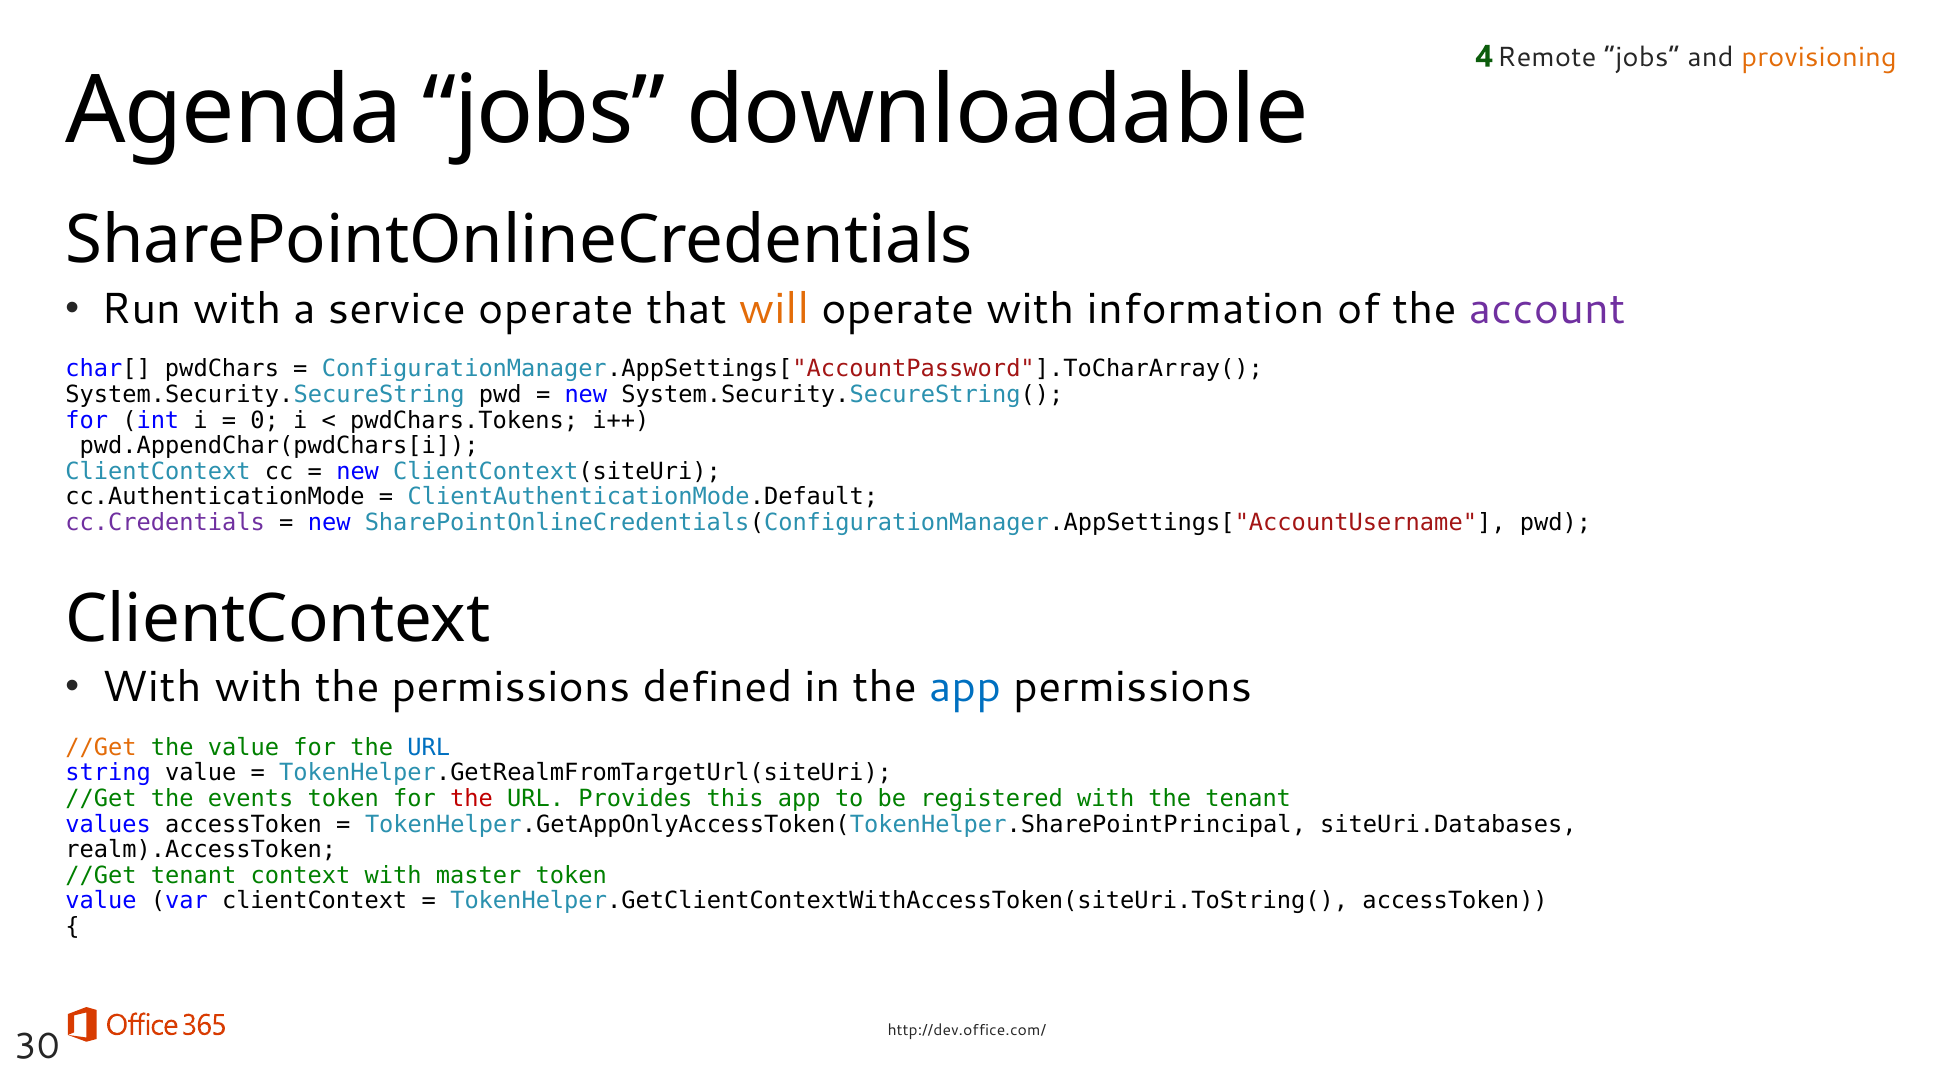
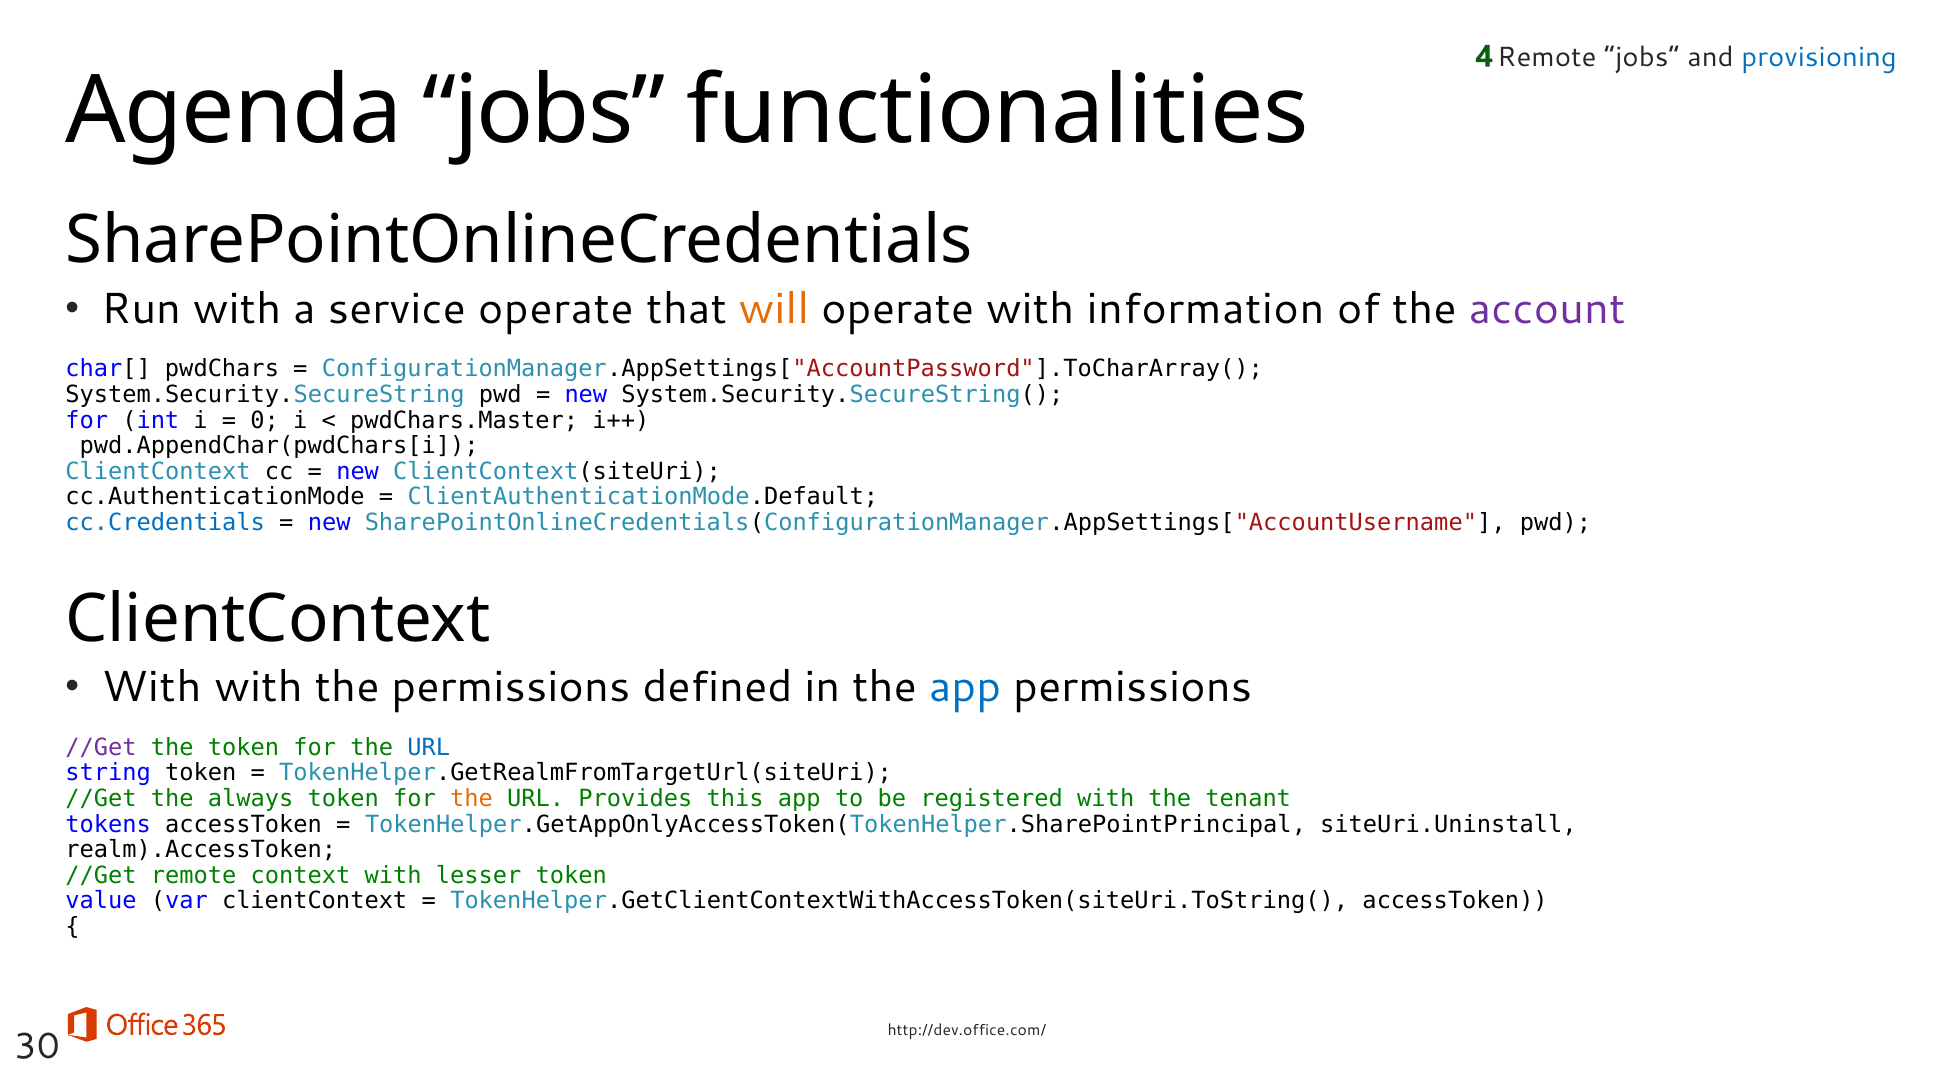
provisioning colour: orange -> blue
downloadable: downloadable -> functionalities
pwdChars.Tokens: pwdChars.Tokens -> pwdChars.Master
cc.Credentials colour: purple -> blue
//Get at (101, 747) colour: orange -> purple
the value: value -> token
string value: value -> token
events: events -> always
the at (471, 798) colour: red -> orange
values: values -> tokens
siteUri.Databases: siteUri.Databases -> siteUri.Uninstall
//Get tenant: tenant -> remote
master: master -> lesser
